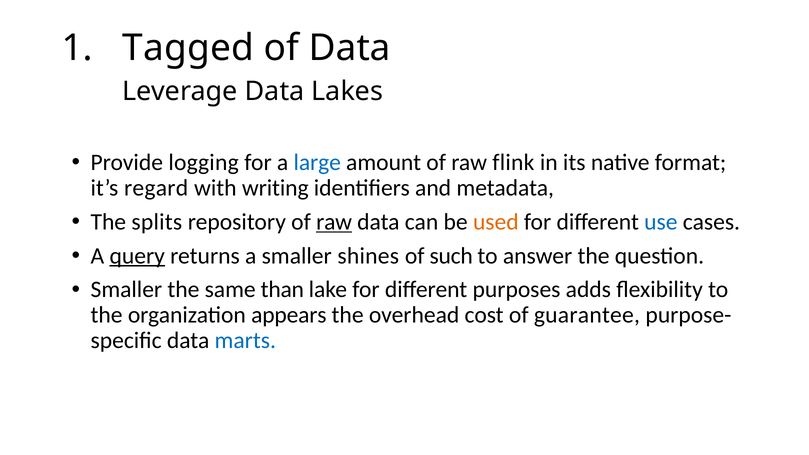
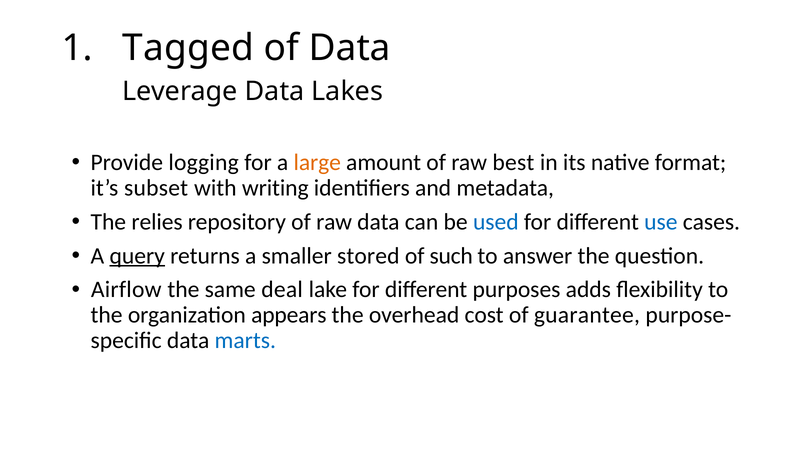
large colour: blue -> orange
flink: flink -> best
regard: regard -> subset
splits: splits -> relies
raw at (334, 222) underline: present -> none
used colour: orange -> blue
shines: shines -> stored
Smaller at (126, 290): Smaller -> Airflow
than: than -> deal
